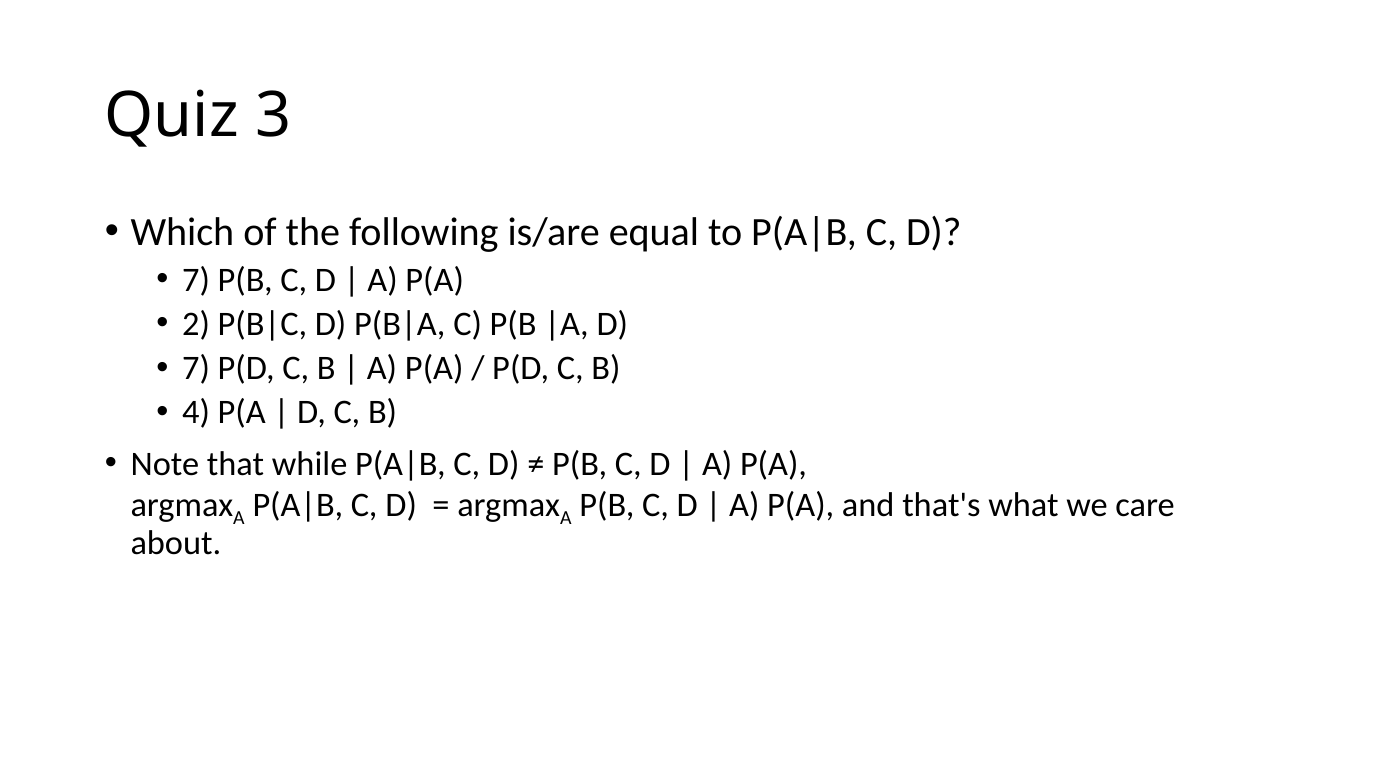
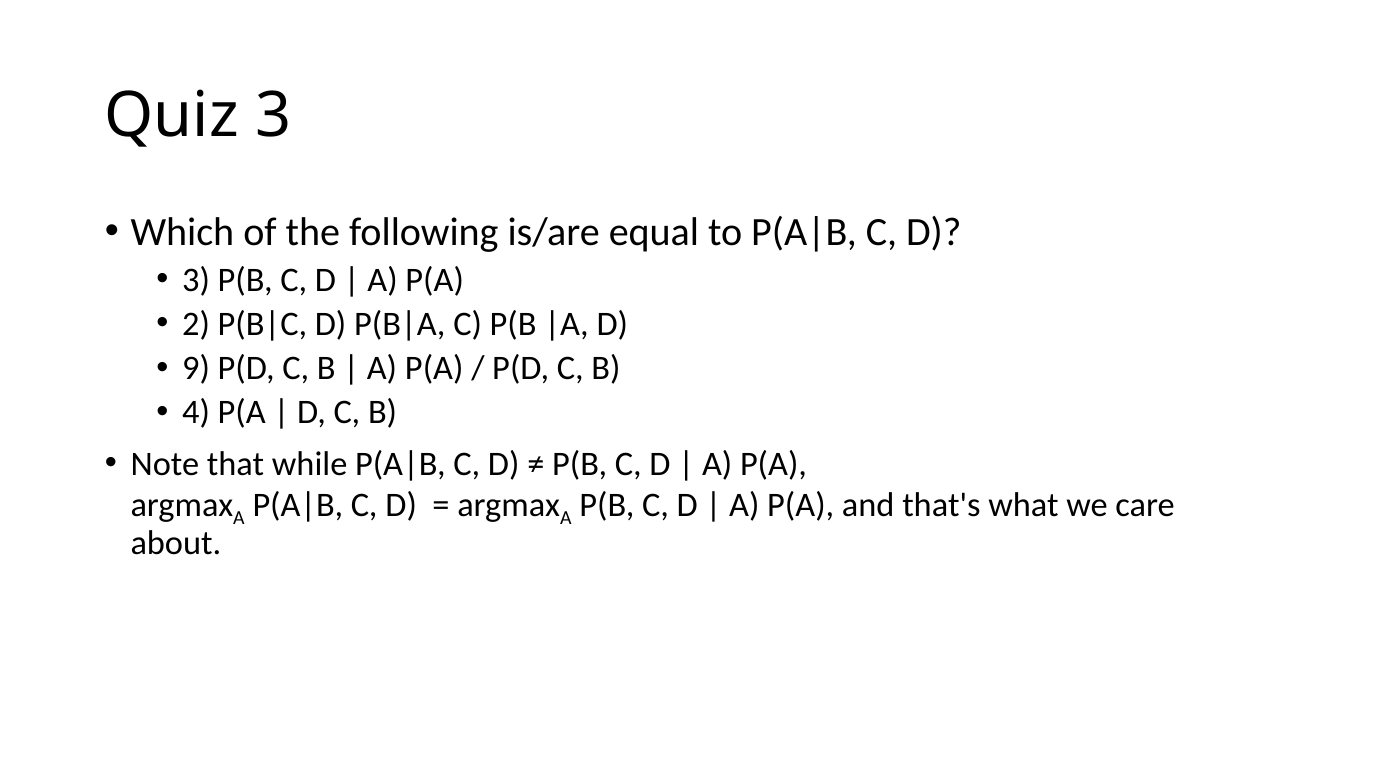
7 at (196, 280): 7 -> 3
7 at (196, 368): 7 -> 9
